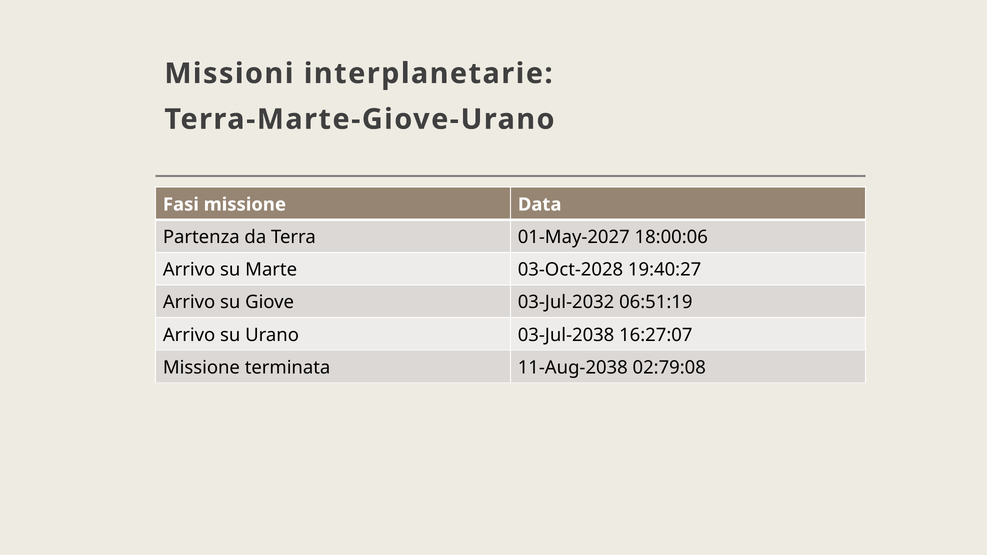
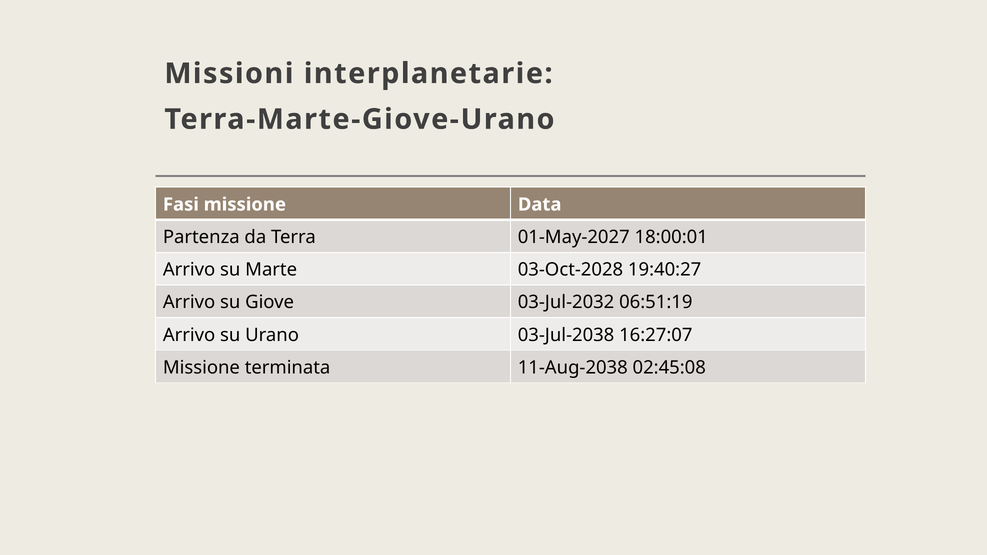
18:00:06: 18:00:06 -> 18:00:01
02:79:08: 02:79:08 -> 02:45:08
